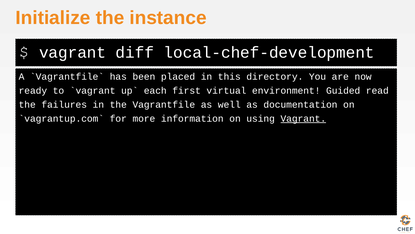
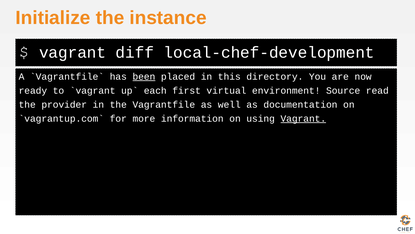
been underline: none -> present
Guided: Guided -> Source
failures: failures -> provider
